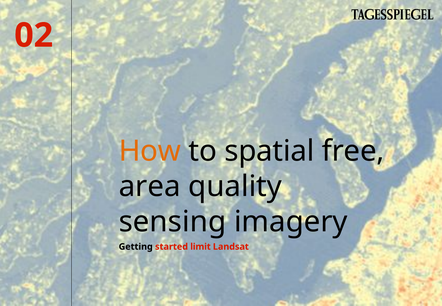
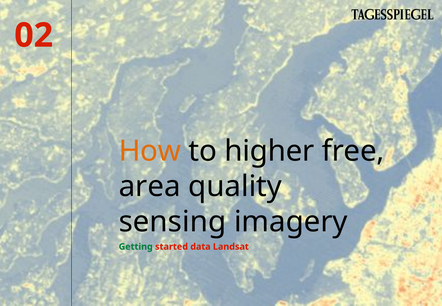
spatial: spatial -> higher
Getting colour: black -> green
limit: limit -> data
